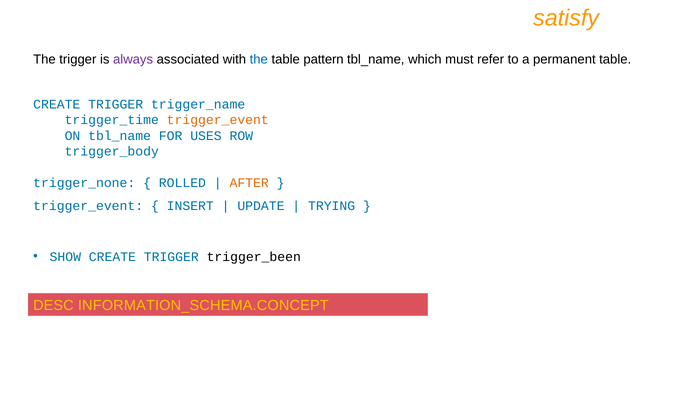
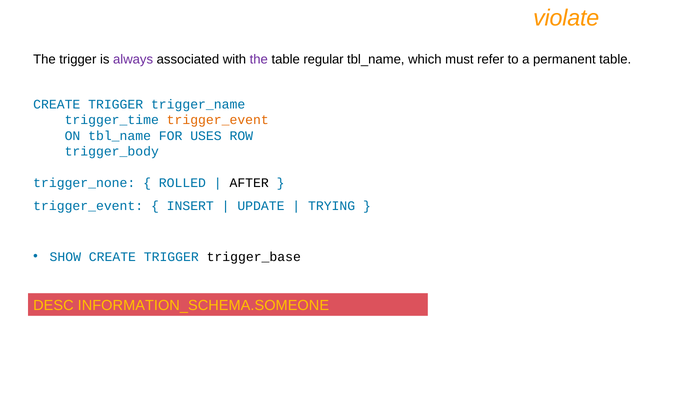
satisfy: satisfy -> violate
the at (259, 59) colour: blue -> purple
pattern: pattern -> regular
AFTER colour: orange -> black
trigger_been: trigger_been -> trigger_base
INFORMATION_SCHEMA.CONCEPT: INFORMATION_SCHEMA.CONCEPT -> INFORMATION_SCHEMA.SOMEONE
